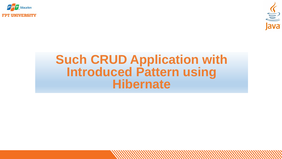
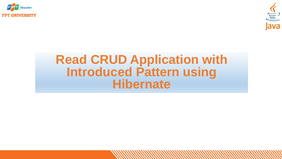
Such: Such -> Read
